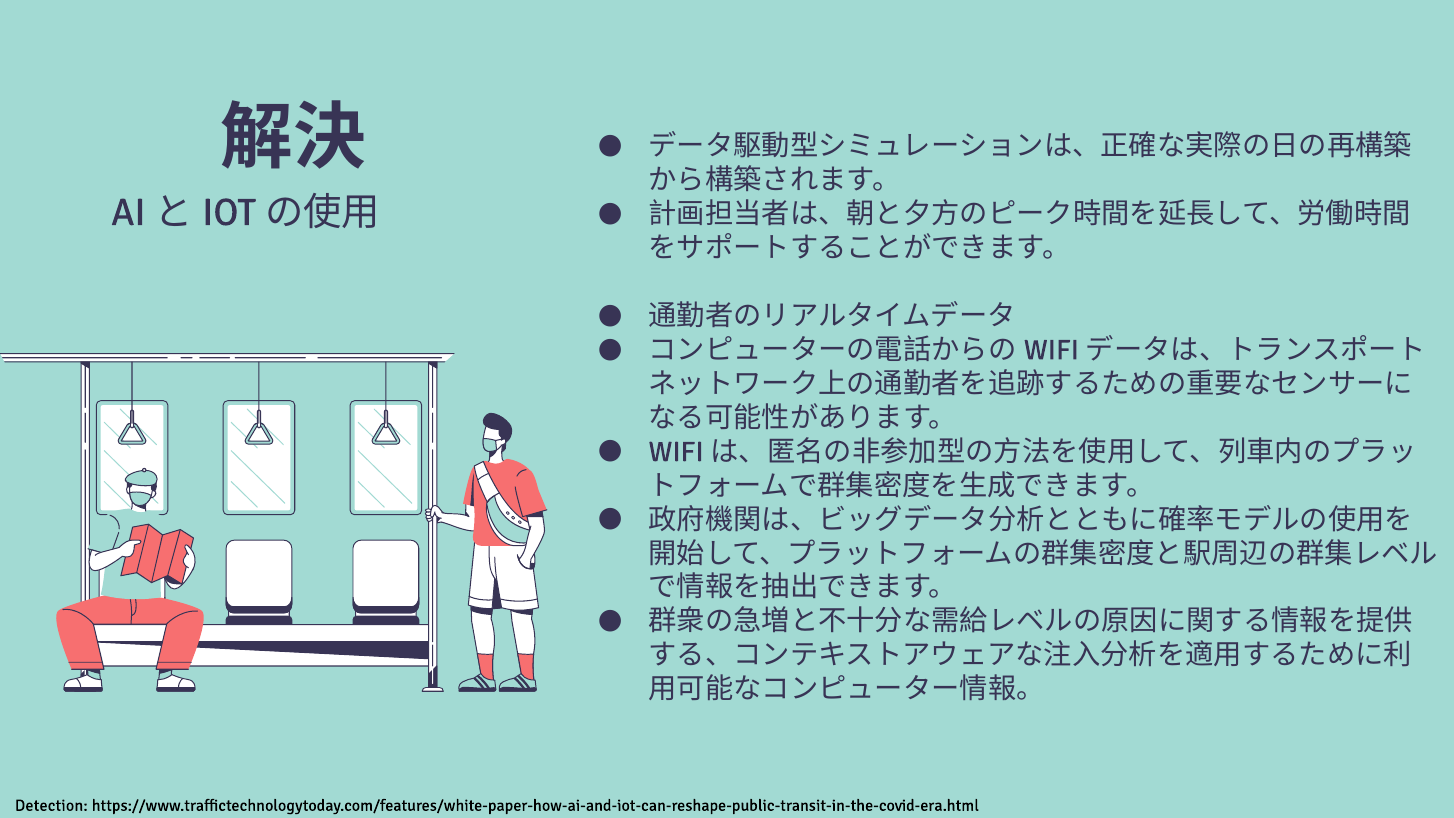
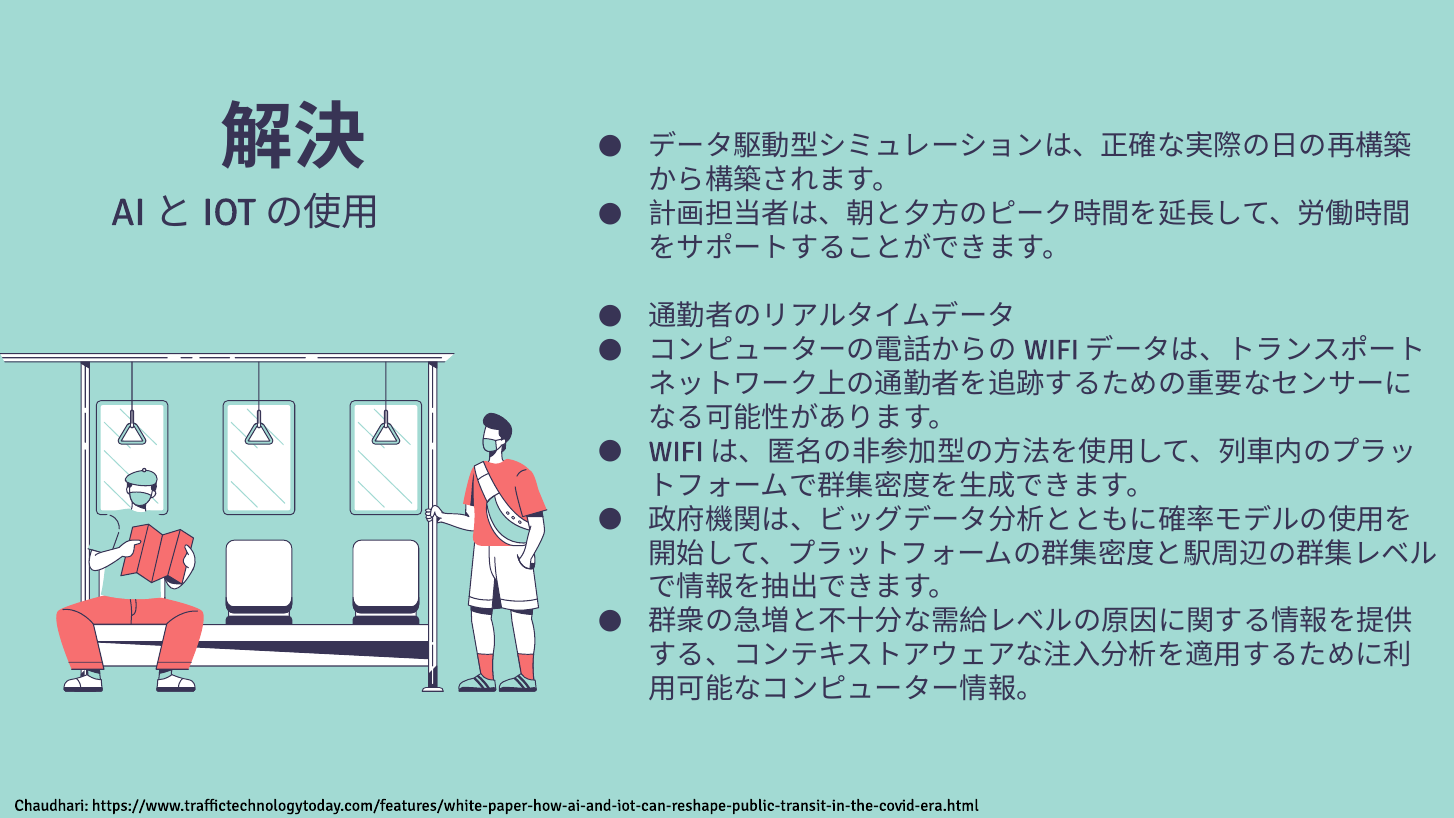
Detection: Detection -> Chaudhari
